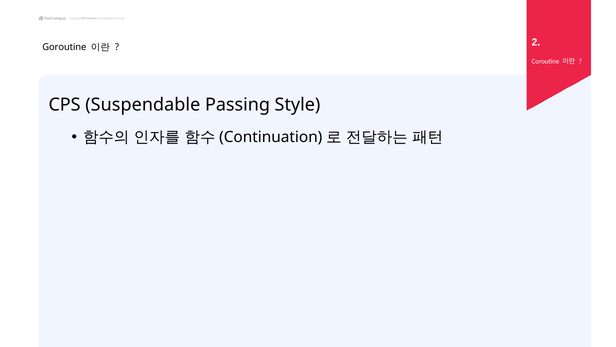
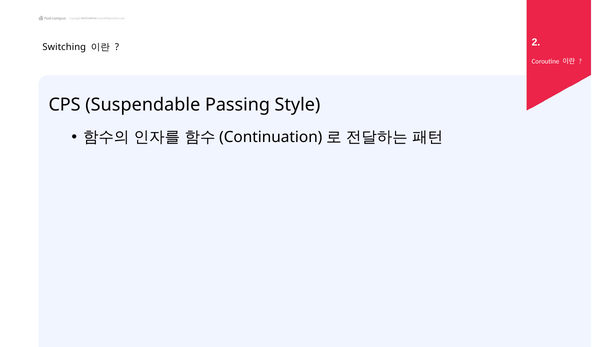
Goroutine: Goroutine -> Switching
